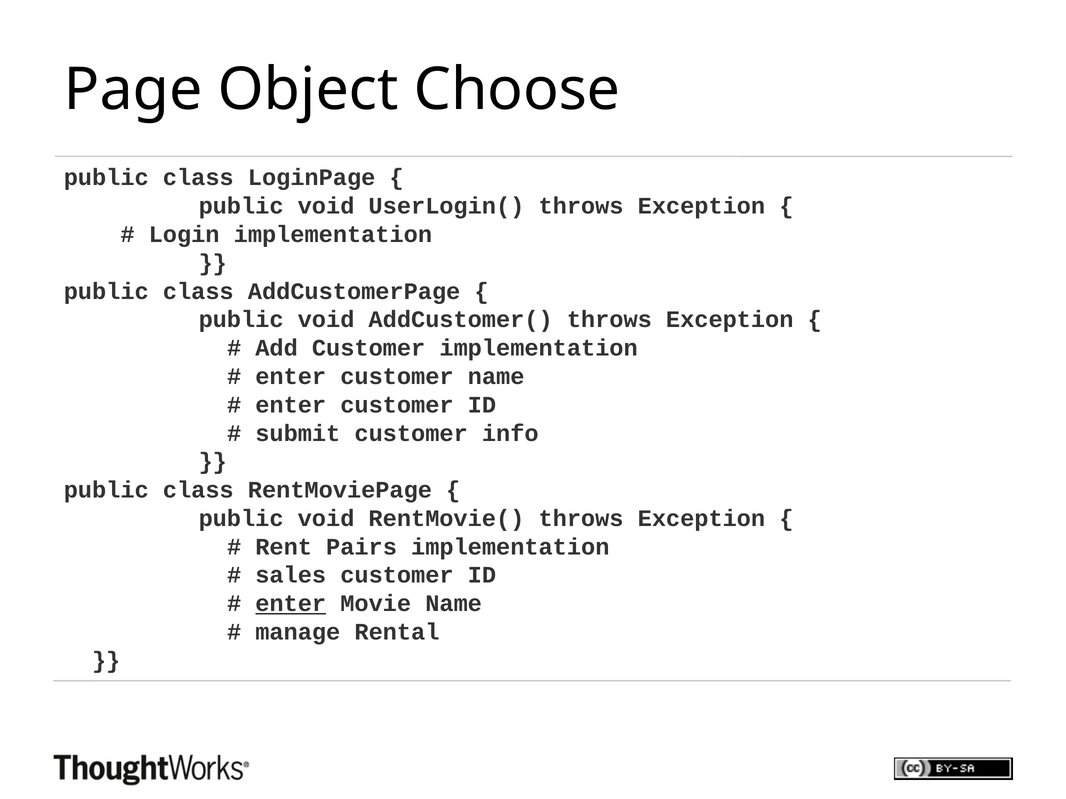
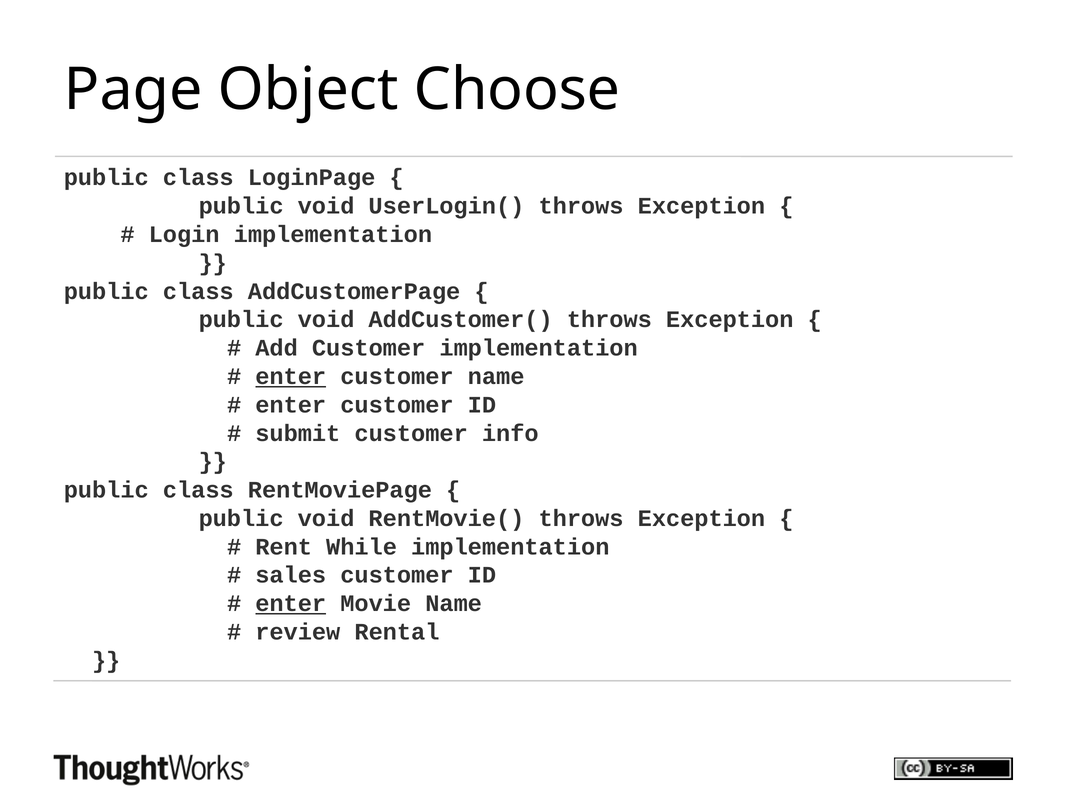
enter at (291, 377) underline: none -> present
Pairs: Pairs -> While
manage: manage -> review
